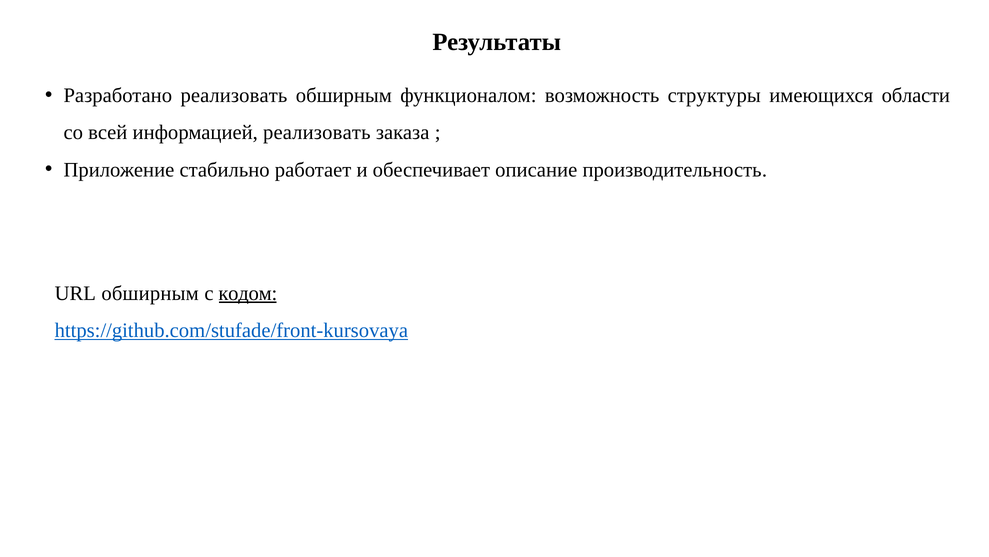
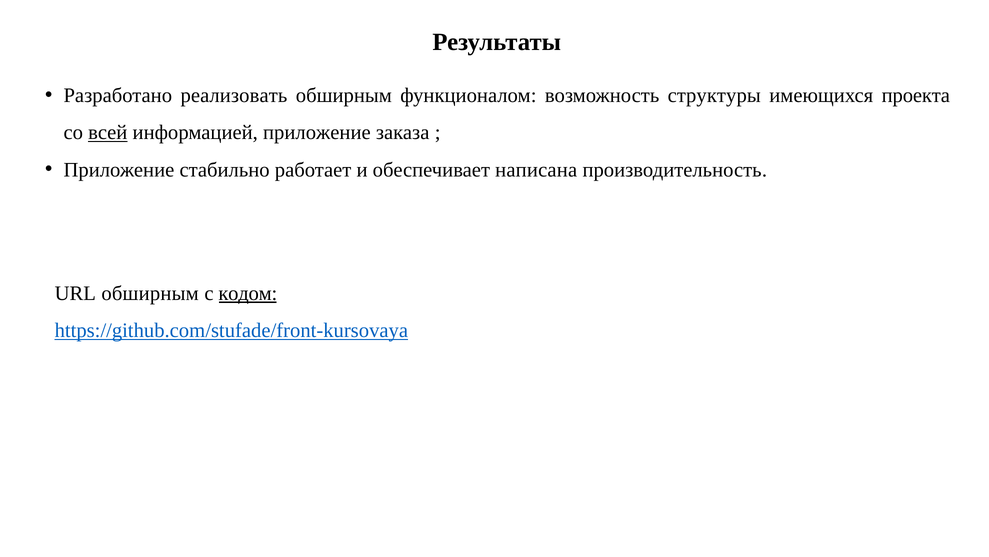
области: области -> проекта
всей underline: none -> present
информацией реализовать: реализовать -> приложение
описание: описание -> написана
